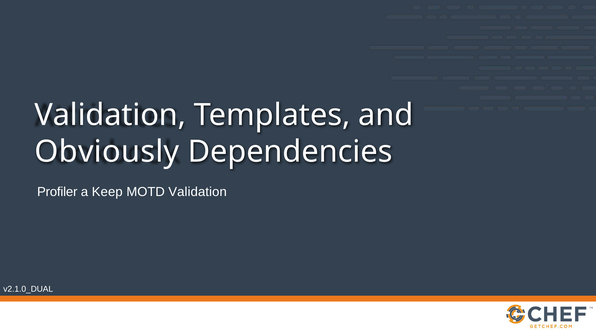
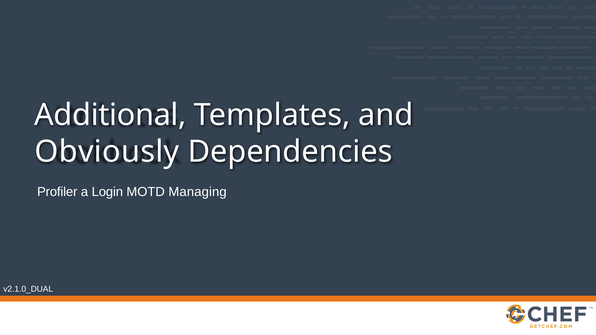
Validation at (110, 115): Validation -> Additional
Keep: Keep -> Login
MOTD Validation: Validation -> Managing
